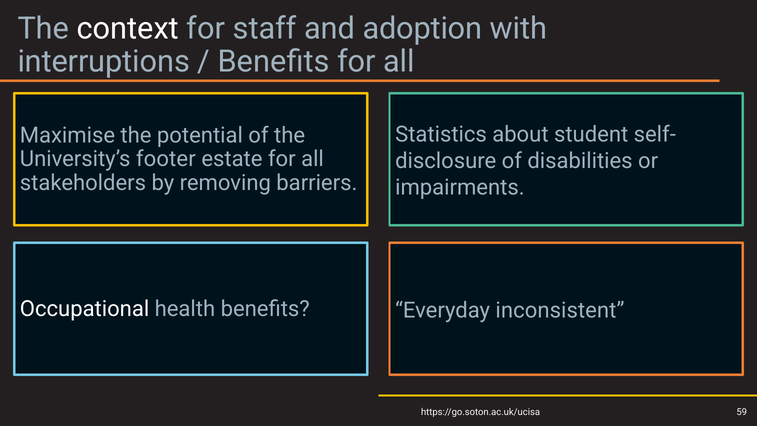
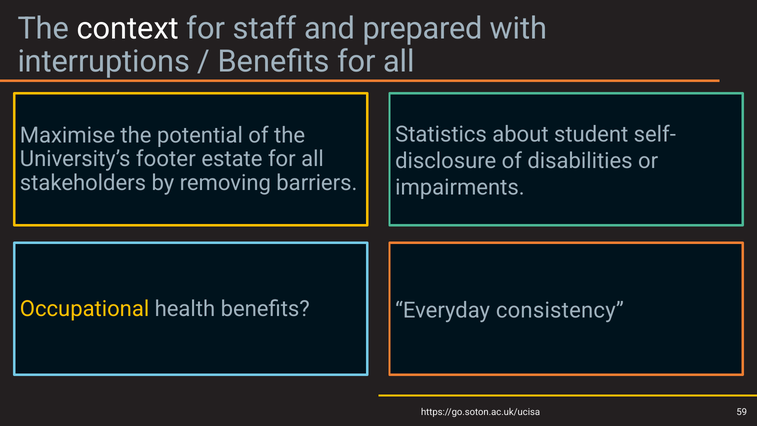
adoption: adoption -> prepared
Occupational colour: white -> yellow
inconsistent: inconsistent -> consistency
